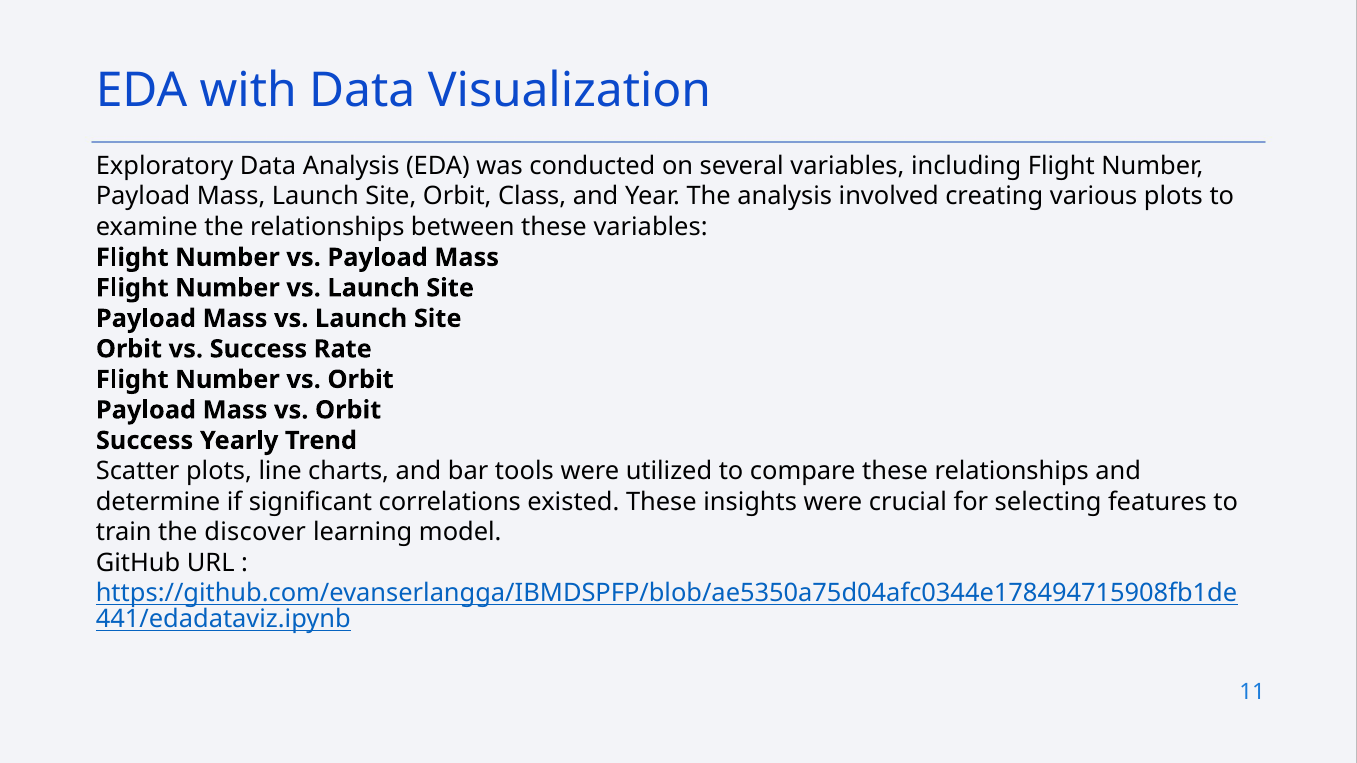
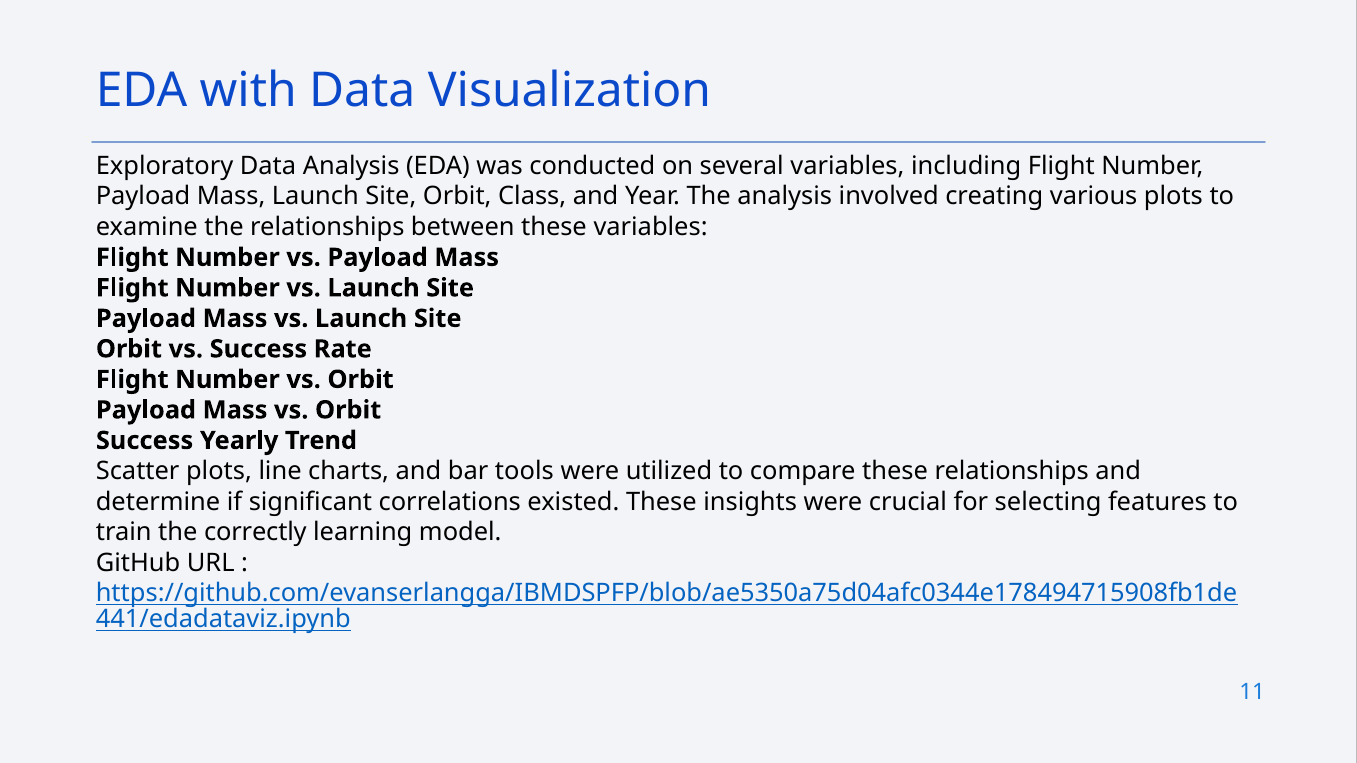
discover: discover -> correctly
